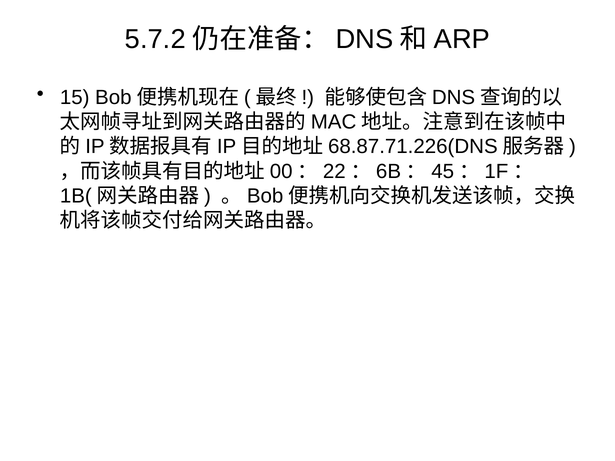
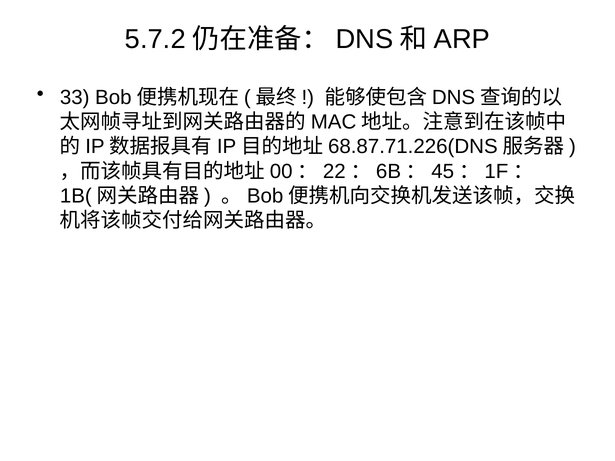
15: 15 -> 33
